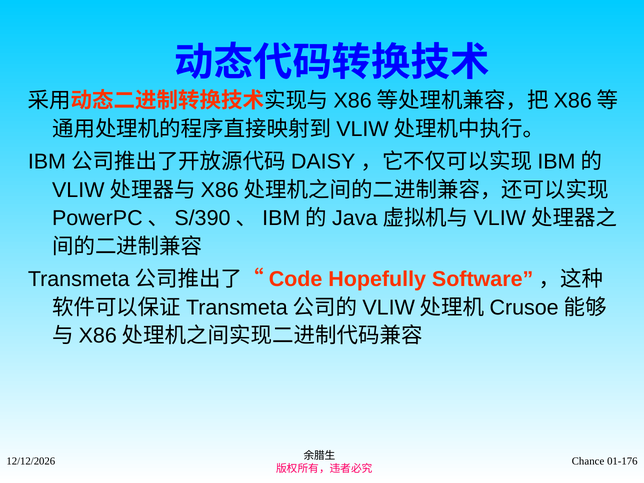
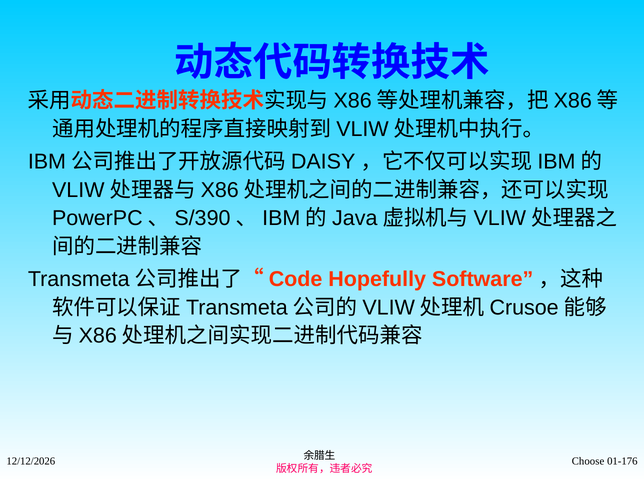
Chance: Chance -> Choose
